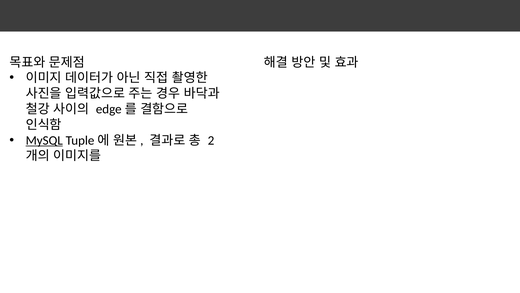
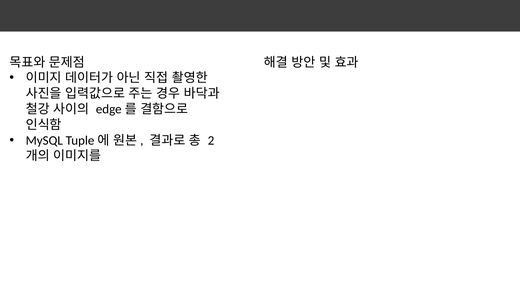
MySQL underline: present -> none
